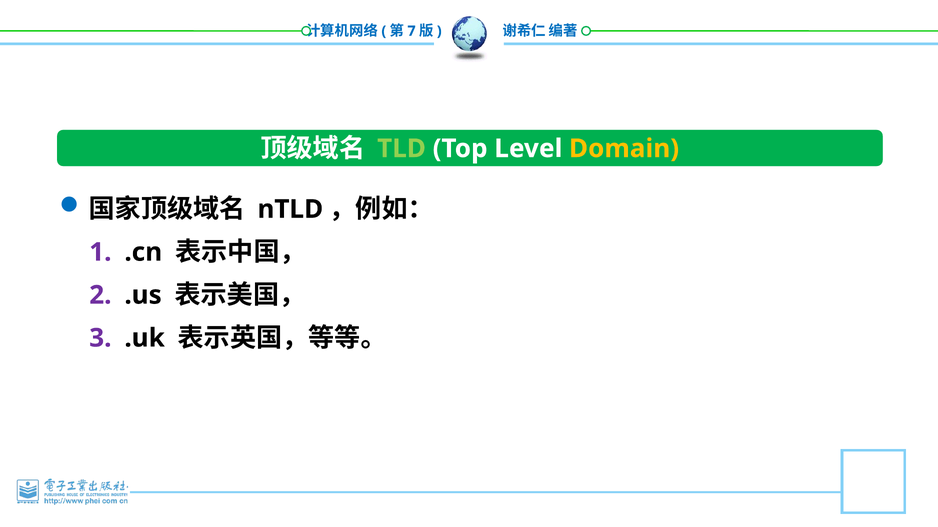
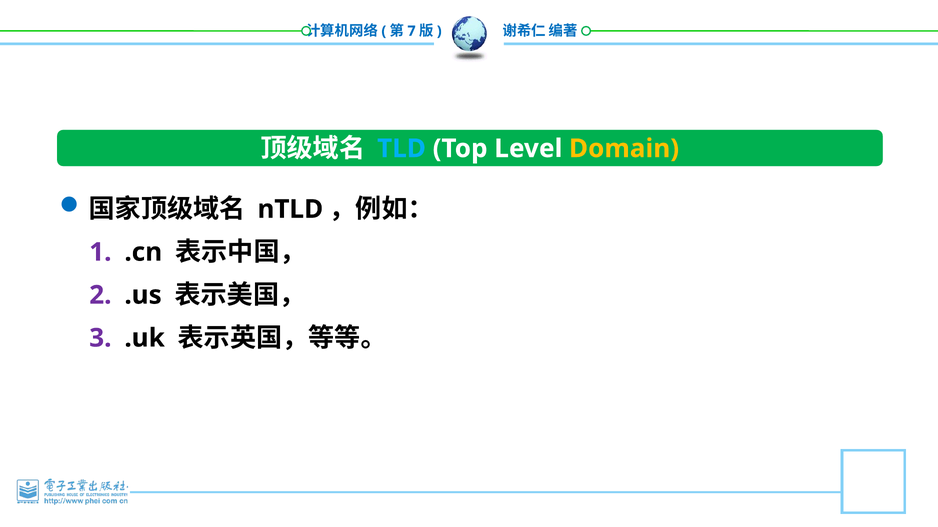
TLD colour: light green -> light blue
